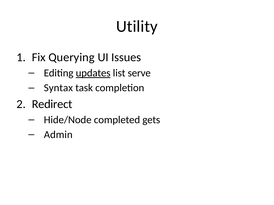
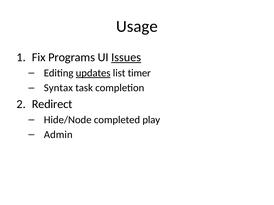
Utility: Utility -> Usage
Querying: Querying -> Programs
Issues underline: none -> present
serve: serve -> timer
gets: gets -> play
